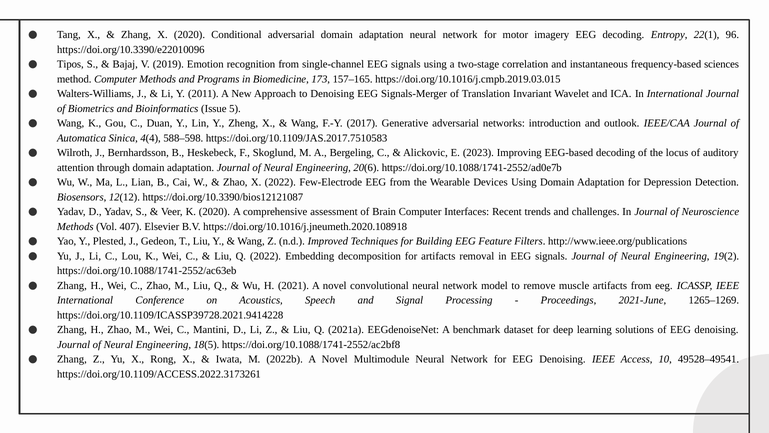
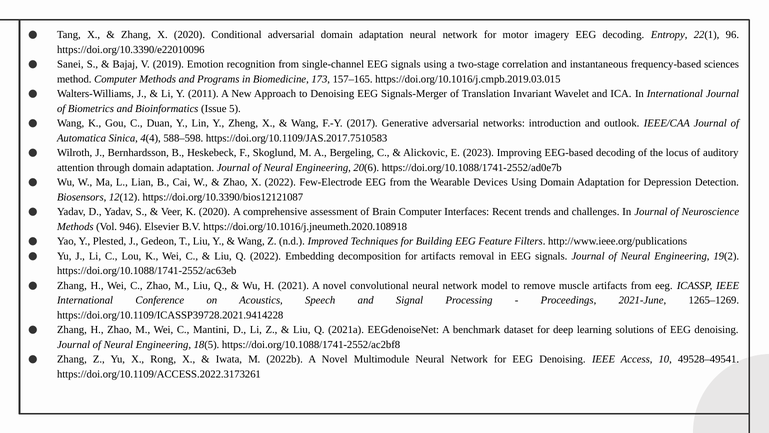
Tipos: Tipos -> Sanei
407: 407 -> 946
